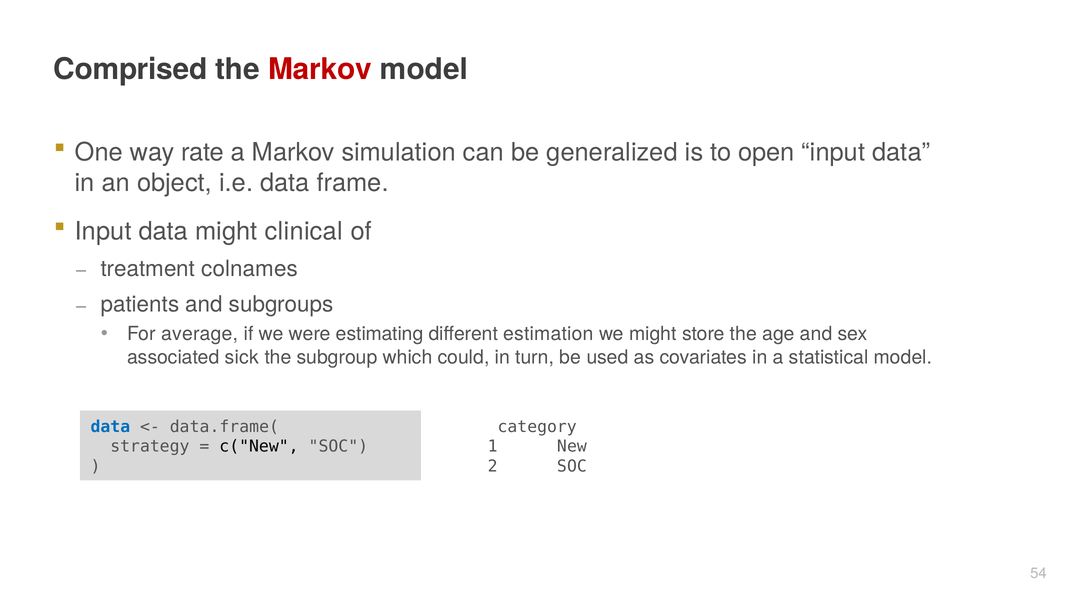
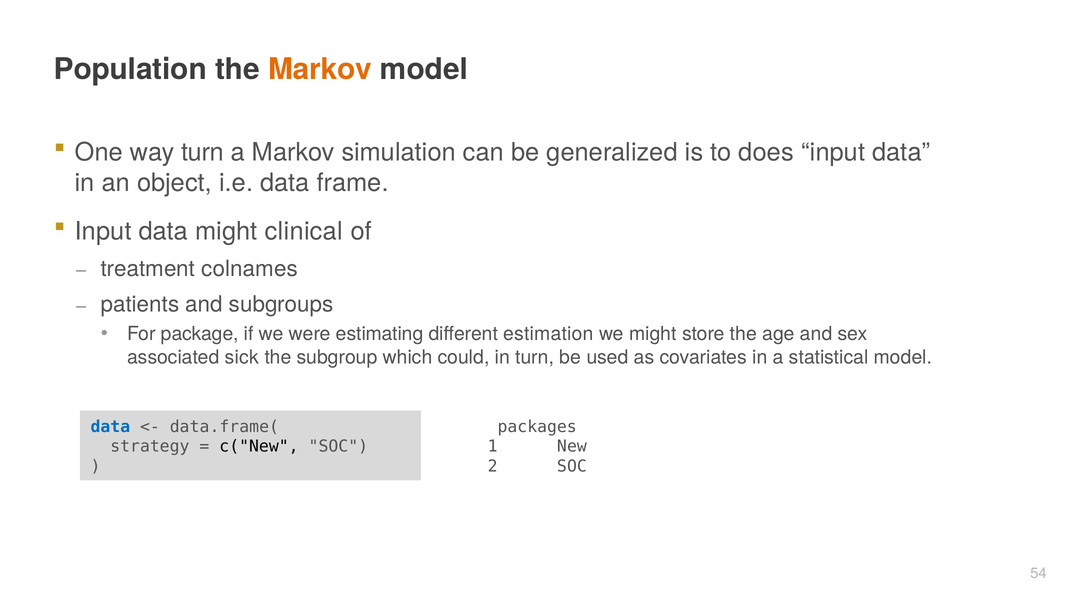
Comprised: Comprised -> Population
Markov at (320, 69) colour: red -> orange
way rate: rate -> turn
open: open -> does
average: average -> package
category: category -> packages
